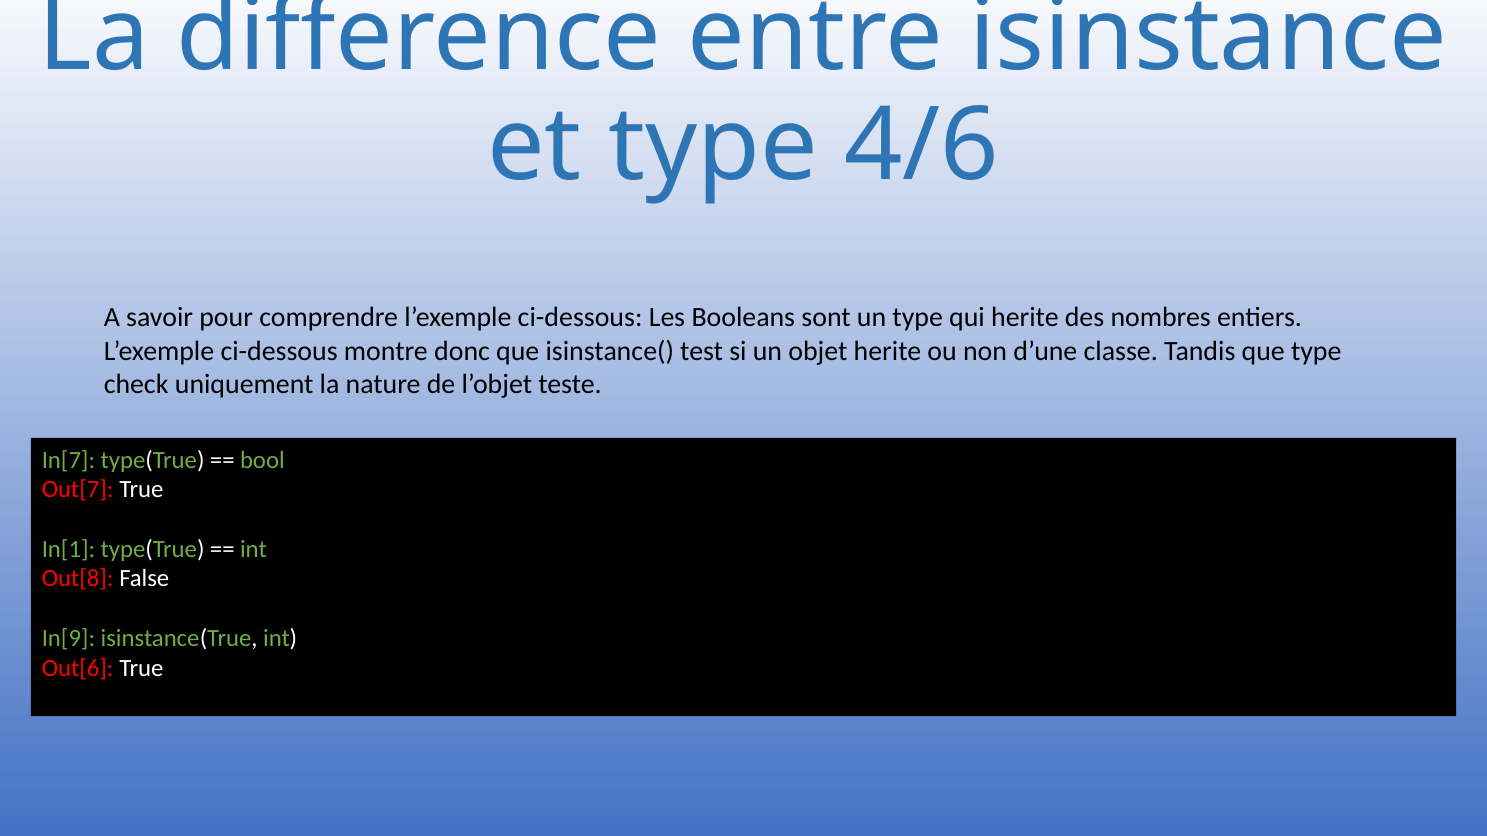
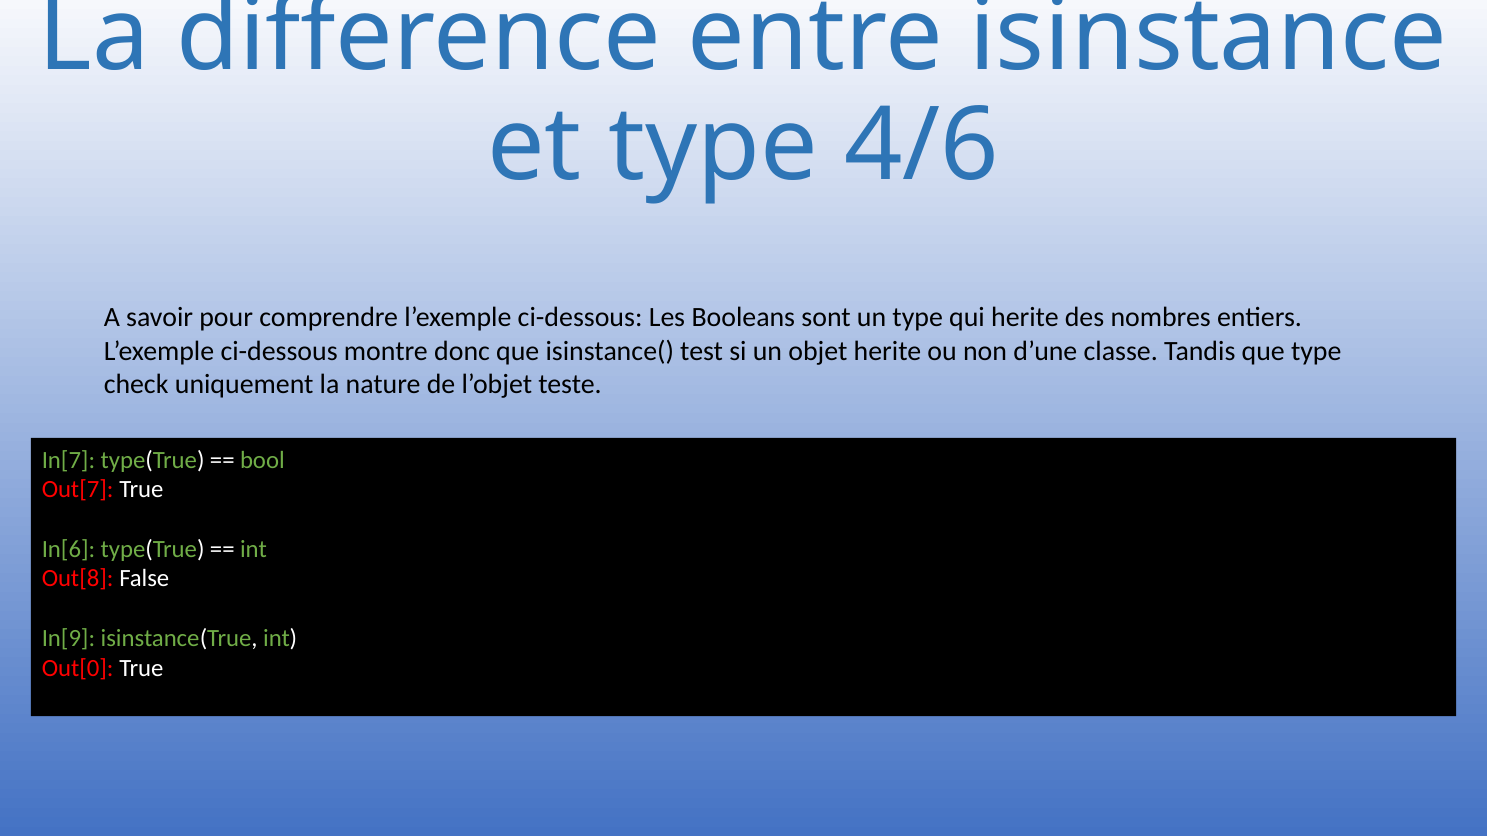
In[1: In[1 -> In[6
Out[6: Out[6 -> Out[0
